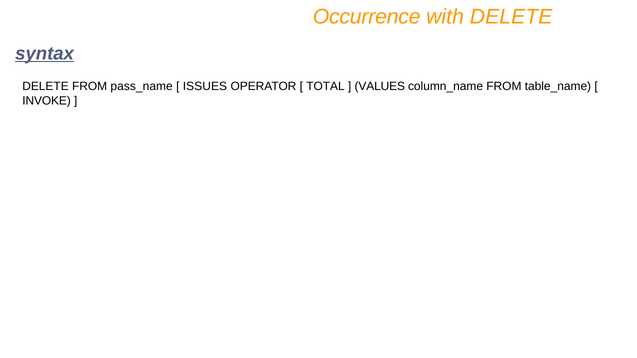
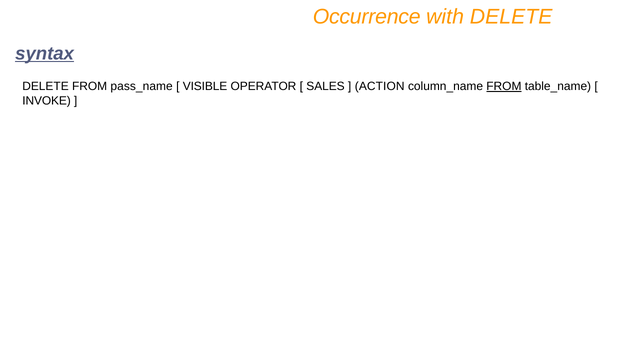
ISSUES: ISSUES -> VISIBLE
TOTAL: TOTAL -> SALES
VALUES: VALUES -> ACTION
FROM at (504, 86) underline: none -> present
